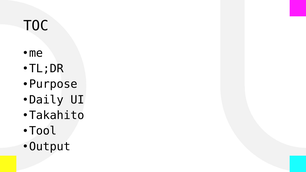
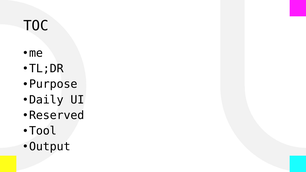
Takahito: Takahito -> Reserved
